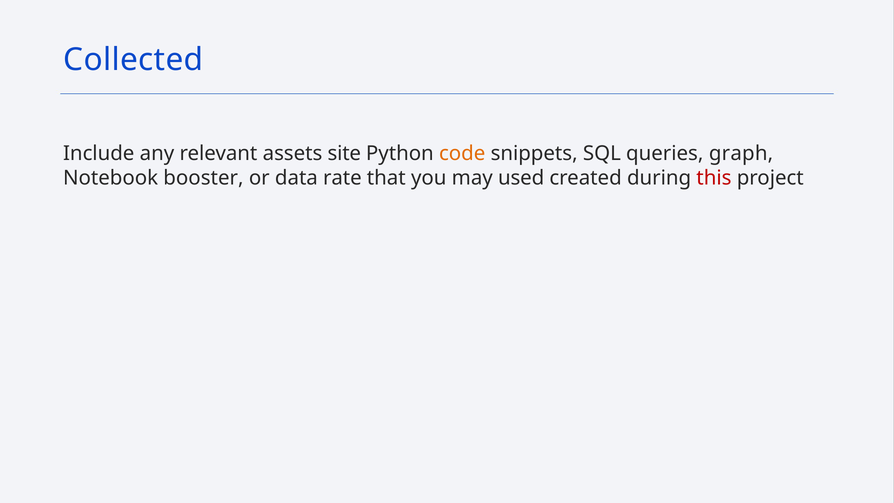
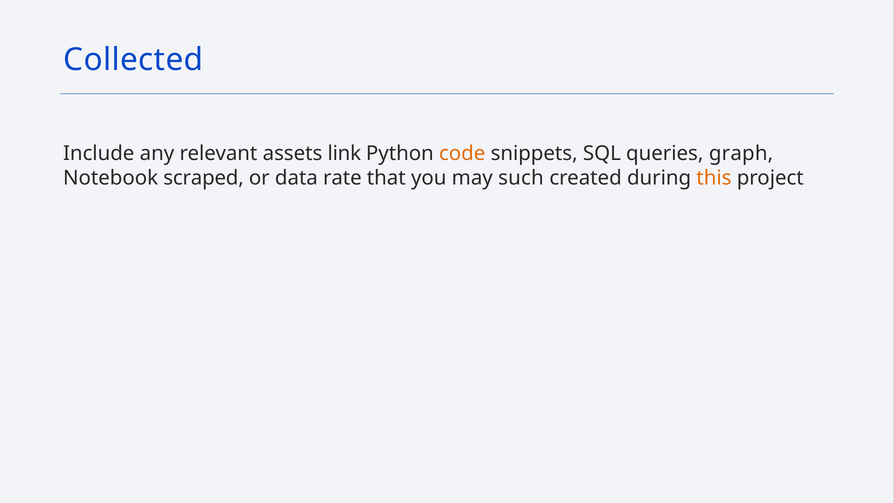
site: site -> link
booster: booster -> scraped
used: used -> such
this colour: red -> orange
